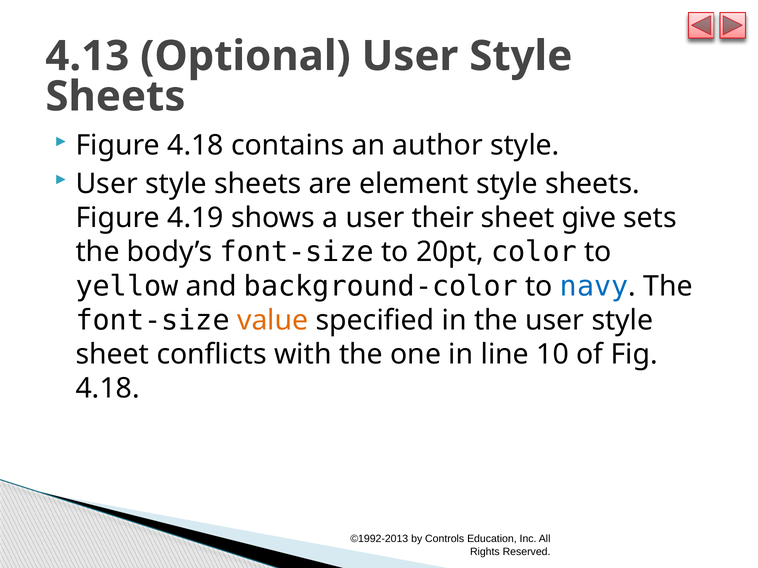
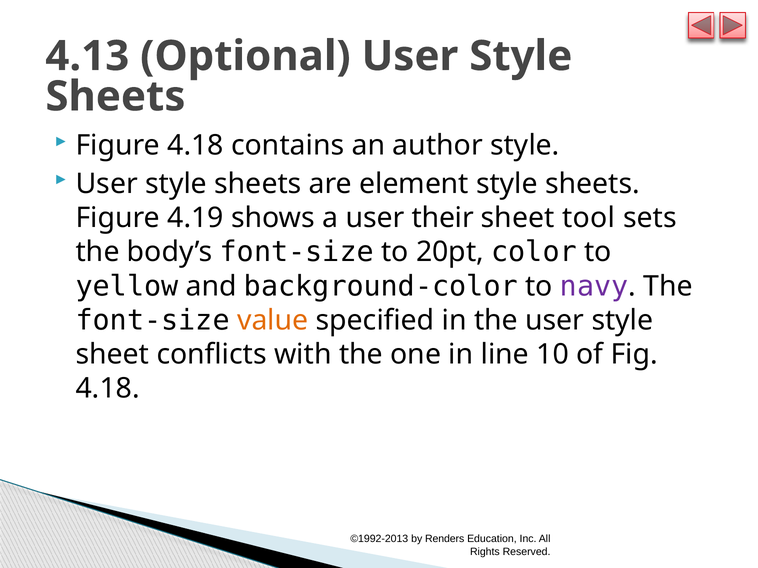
give: give -> tool
navy colour: blue -> purple
Controls: Controls -> Renders
